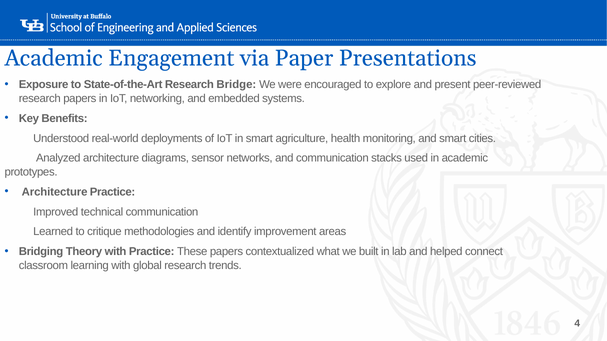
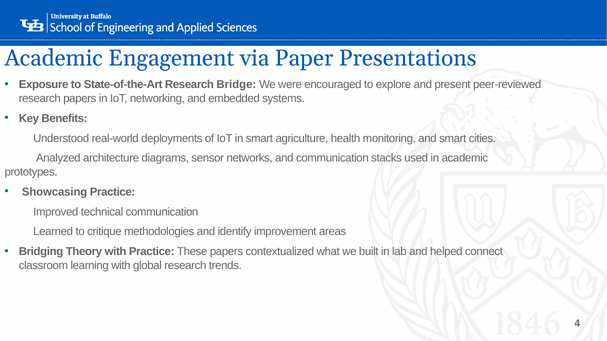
Architecture at (55, 192): Architecture -> Showcasing
